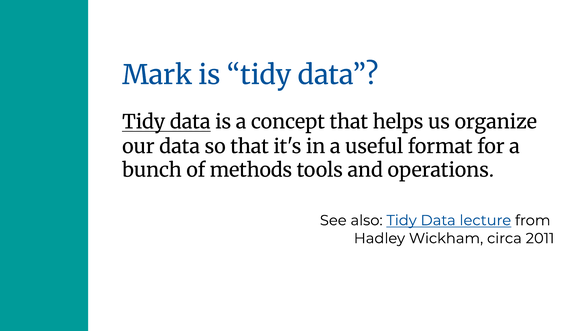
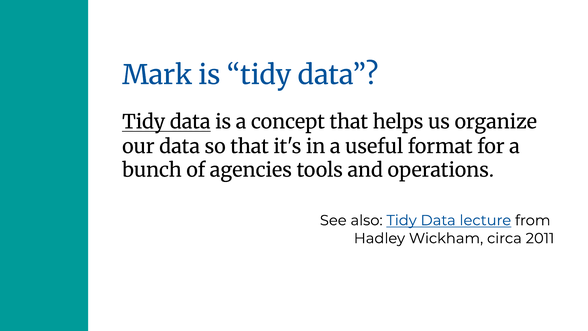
methods: methods -> agencies
